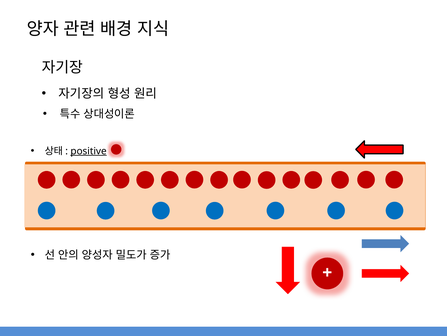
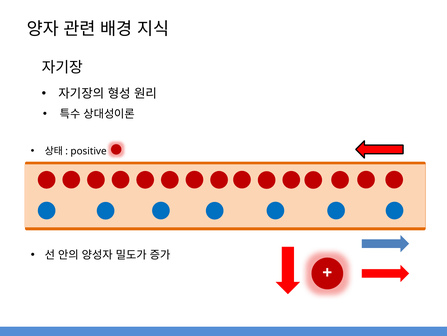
positive underline: present -> none
